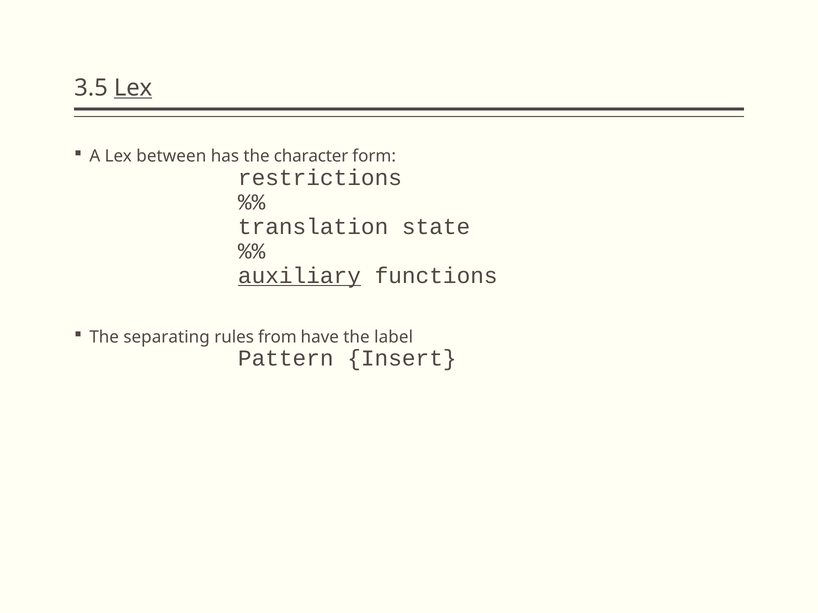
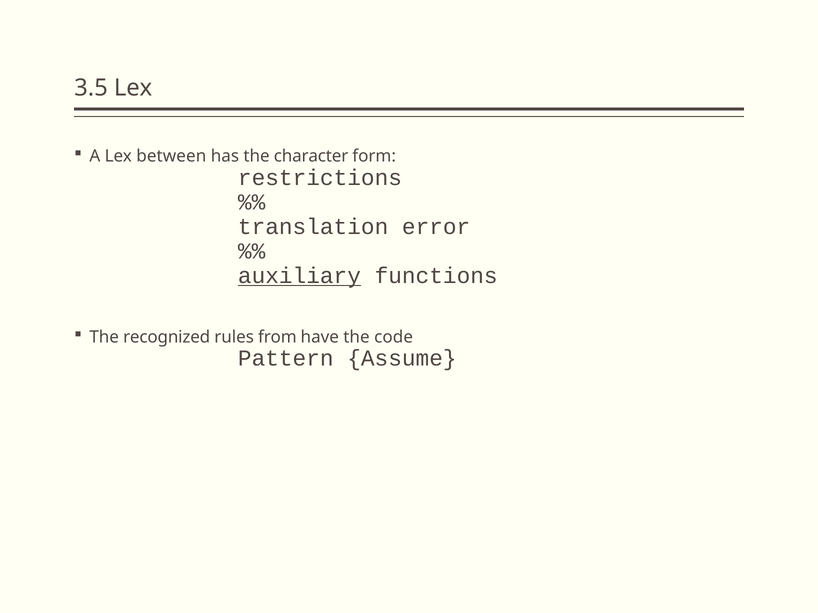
Lex at (133, 88) underline: present -> none
state: state -> error
separating: separating -> recognized
label: label -> code
Insert: Insert -> Assume
